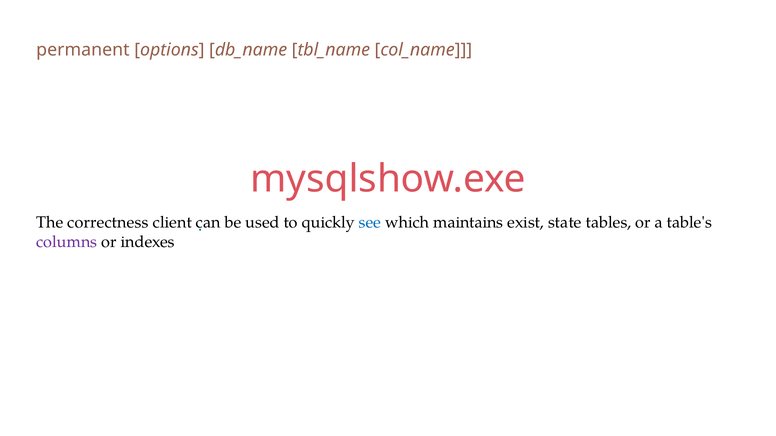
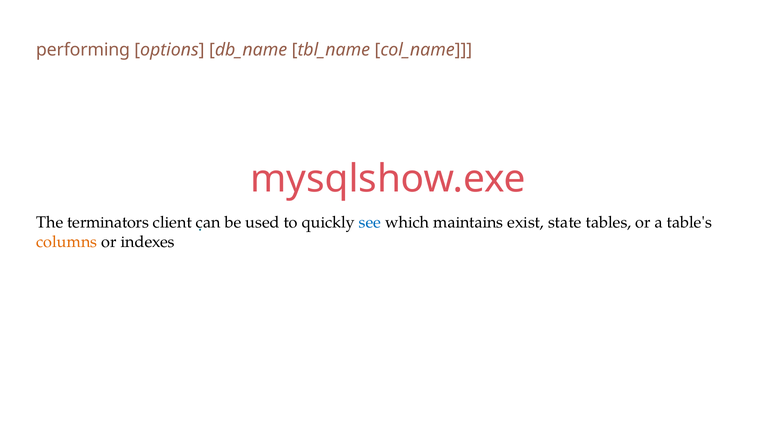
permanent: permanent -> performing
correctness: correctness -> terminators
columns colour: purple -> orange
